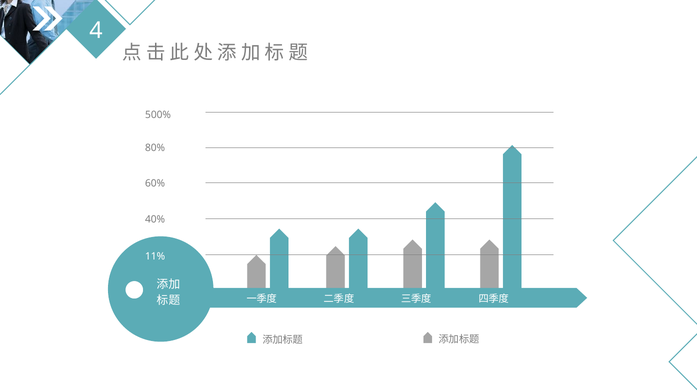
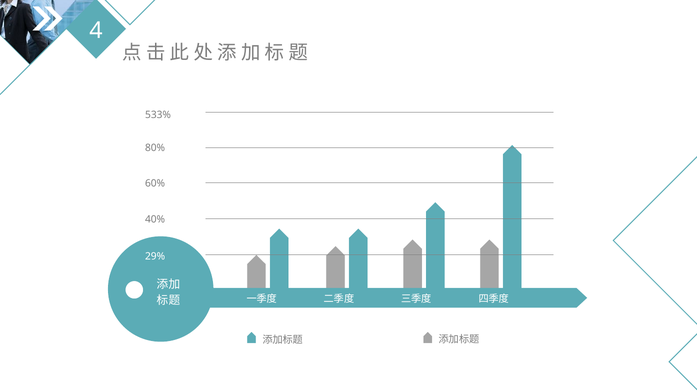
500%: 500% -> 533%
11%: 11% -> 29%
